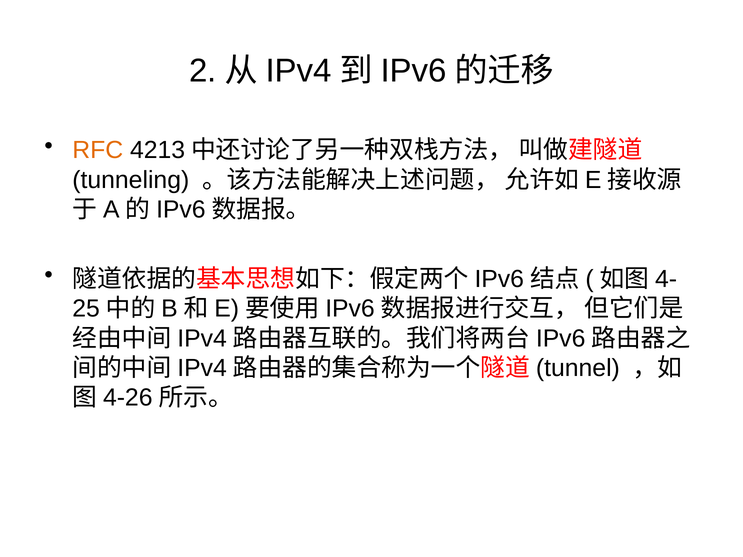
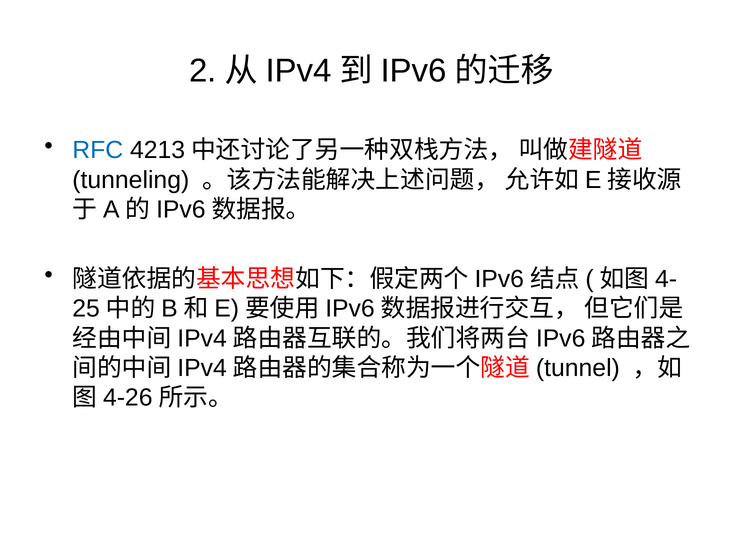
RFC colour: orange -> blue
